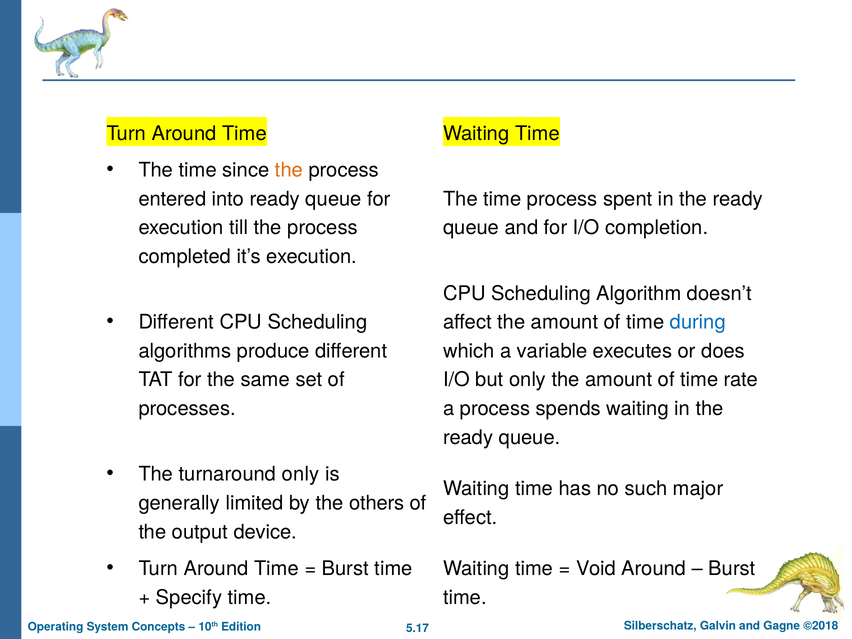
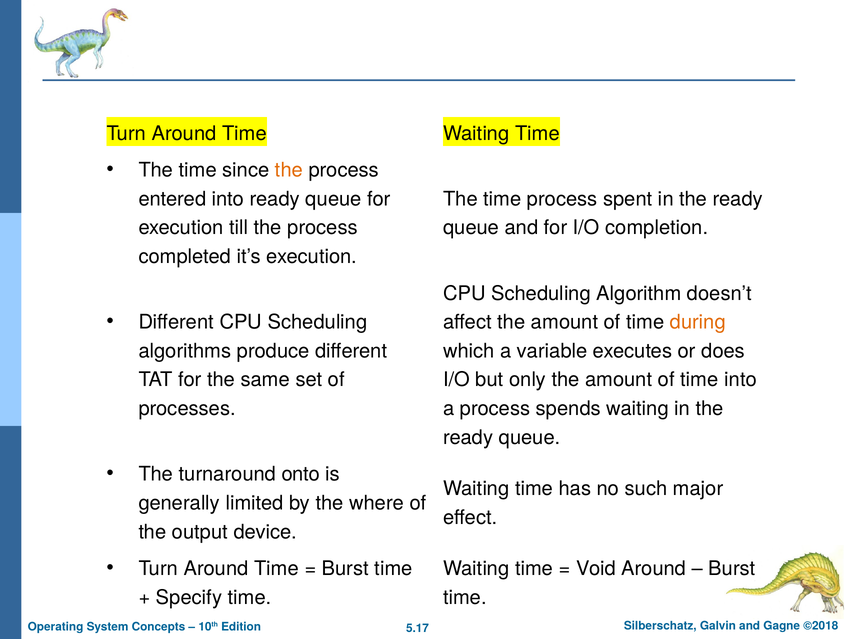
during colour: blue -> orange
time rate: rate -> into
turnaround only: only -> onto
others: others -> where
